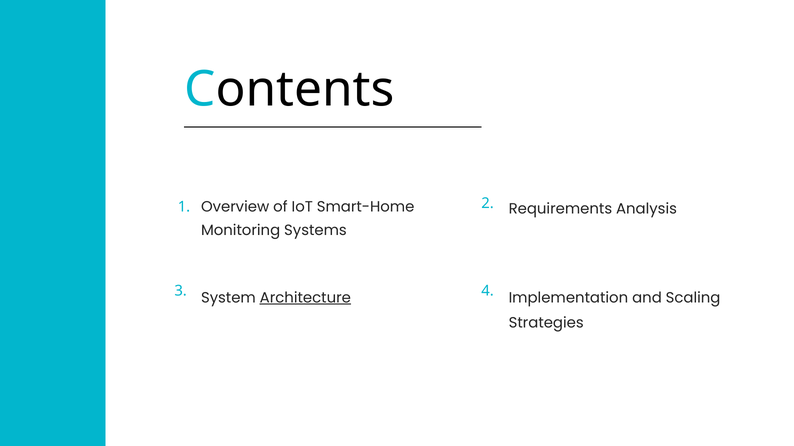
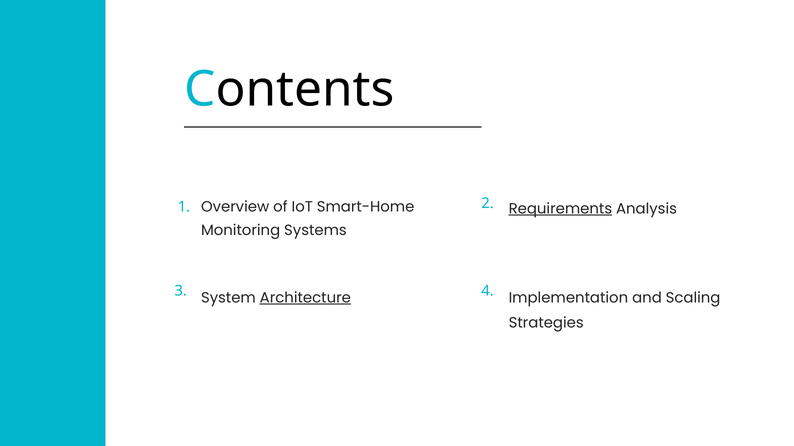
Requirements underline: none -> present
